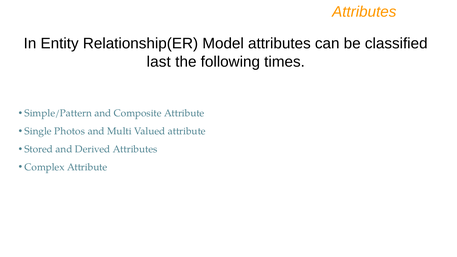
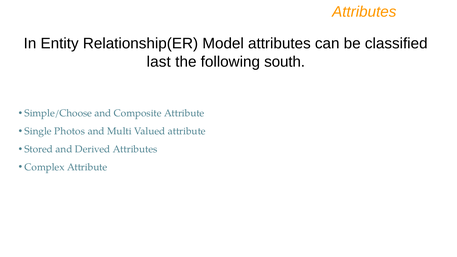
times: times -> south
Simple/Pattern: Simple/Pattern -> Simple/Choose
